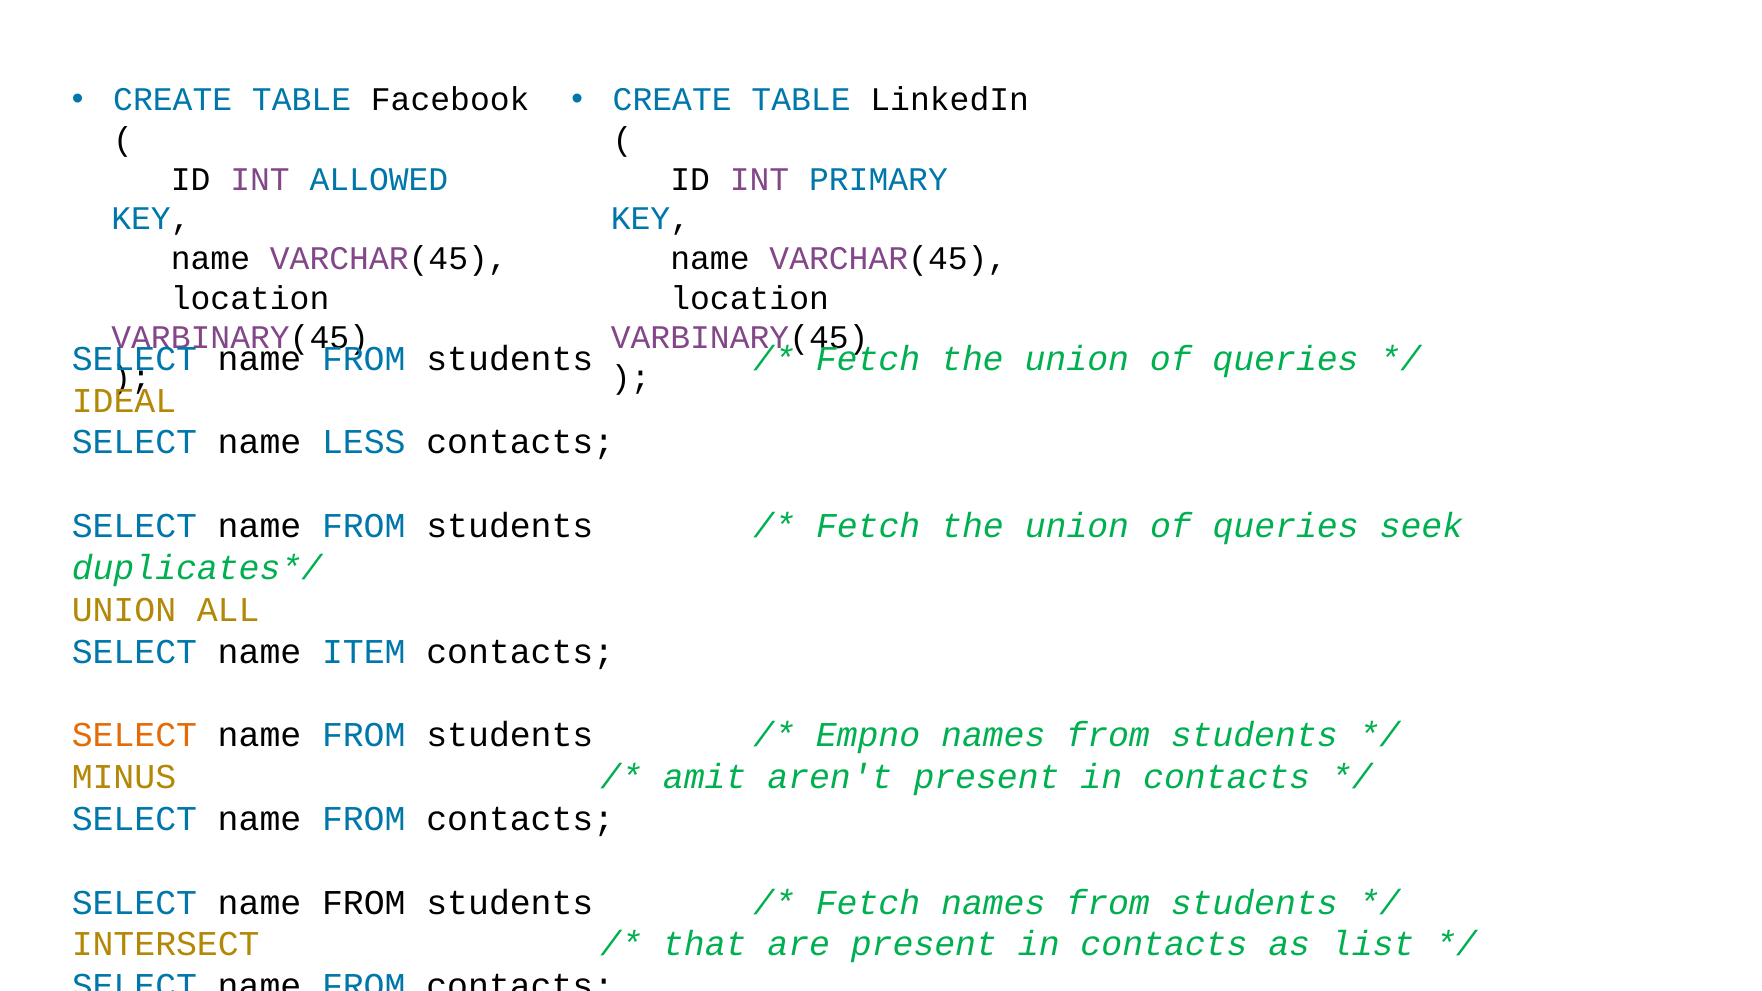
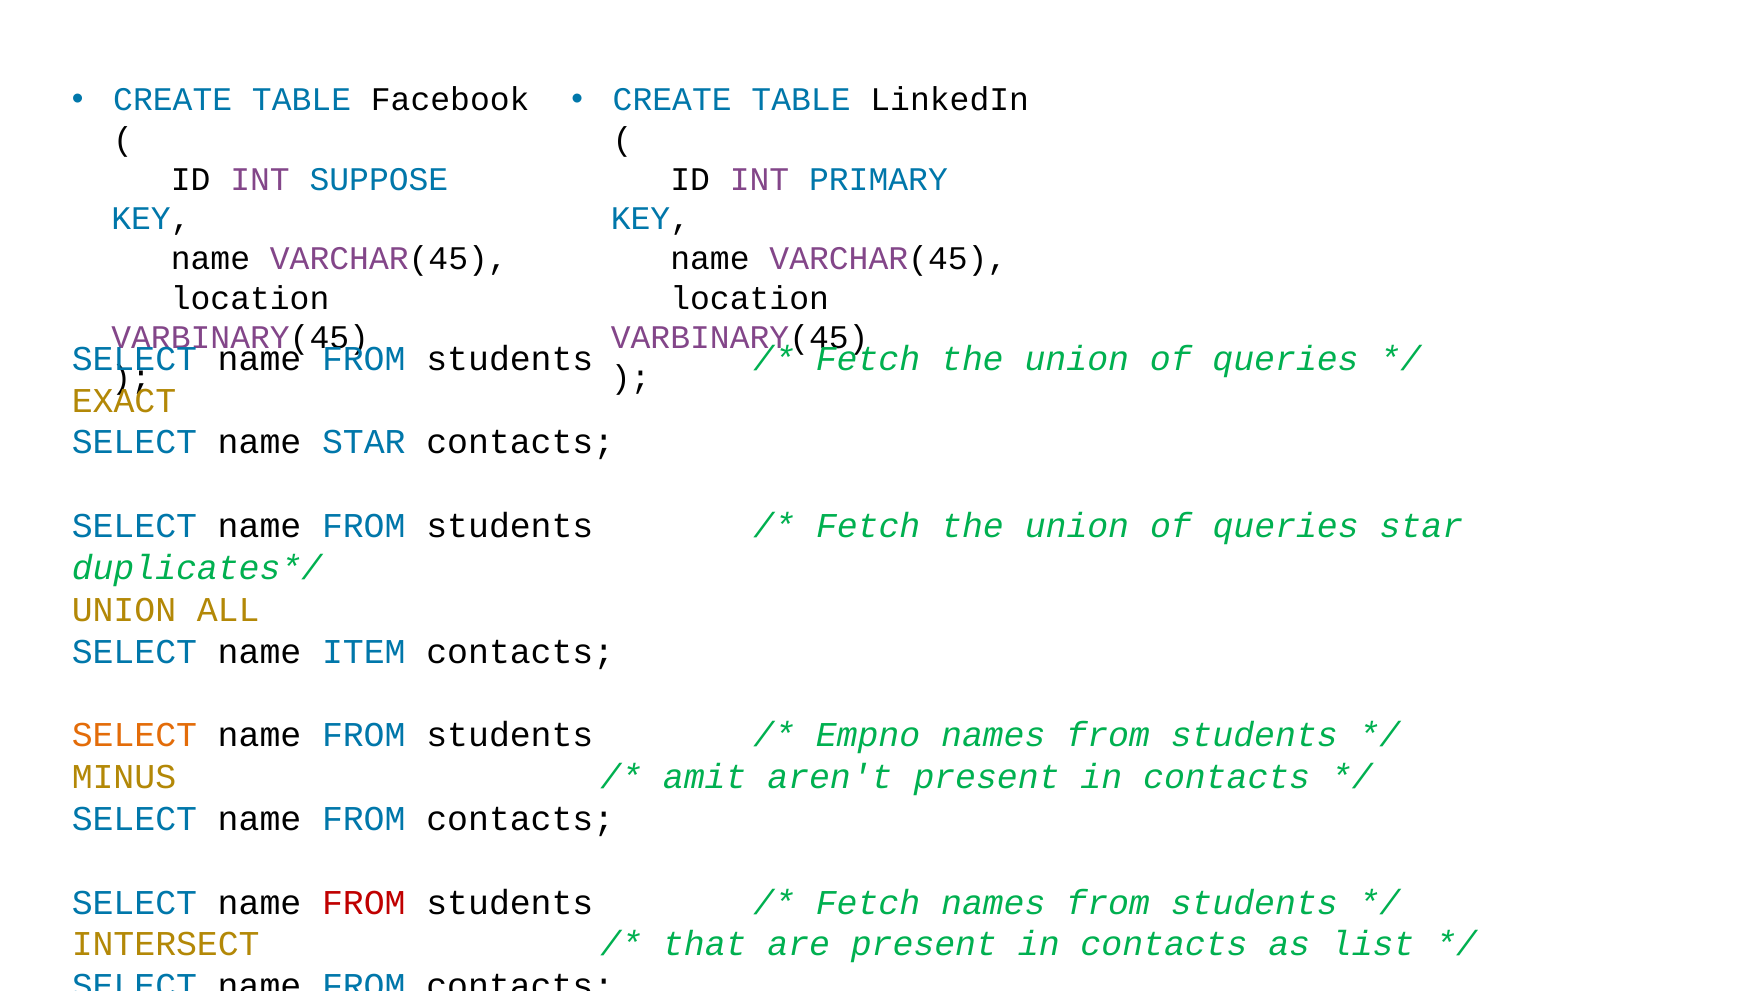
ALLOWED: ALLOWED -> SUPPOSE
IDEAL: IDEAL -> EXACT
name LESS: LESS -> STAR
queries seek: seek -> star
FROM at (364, 903) colour: black -> red
